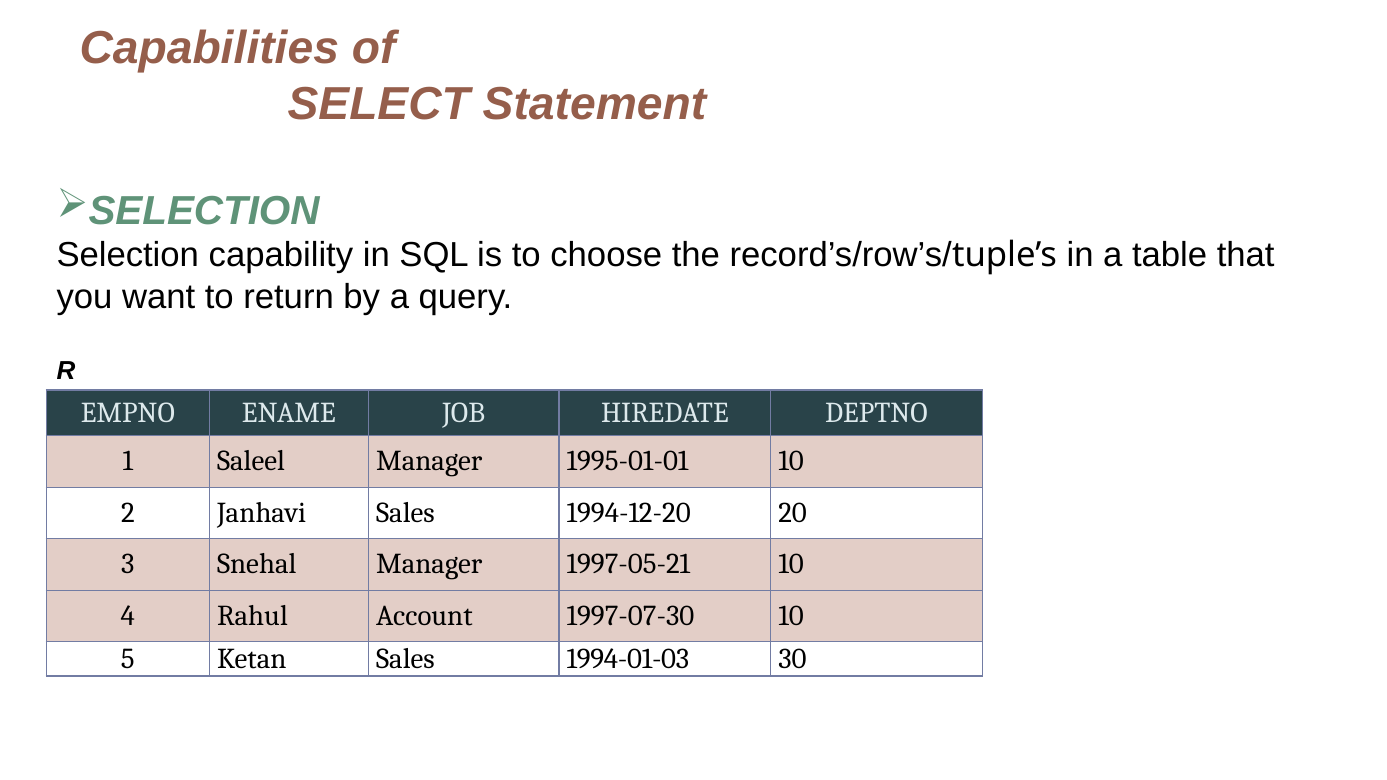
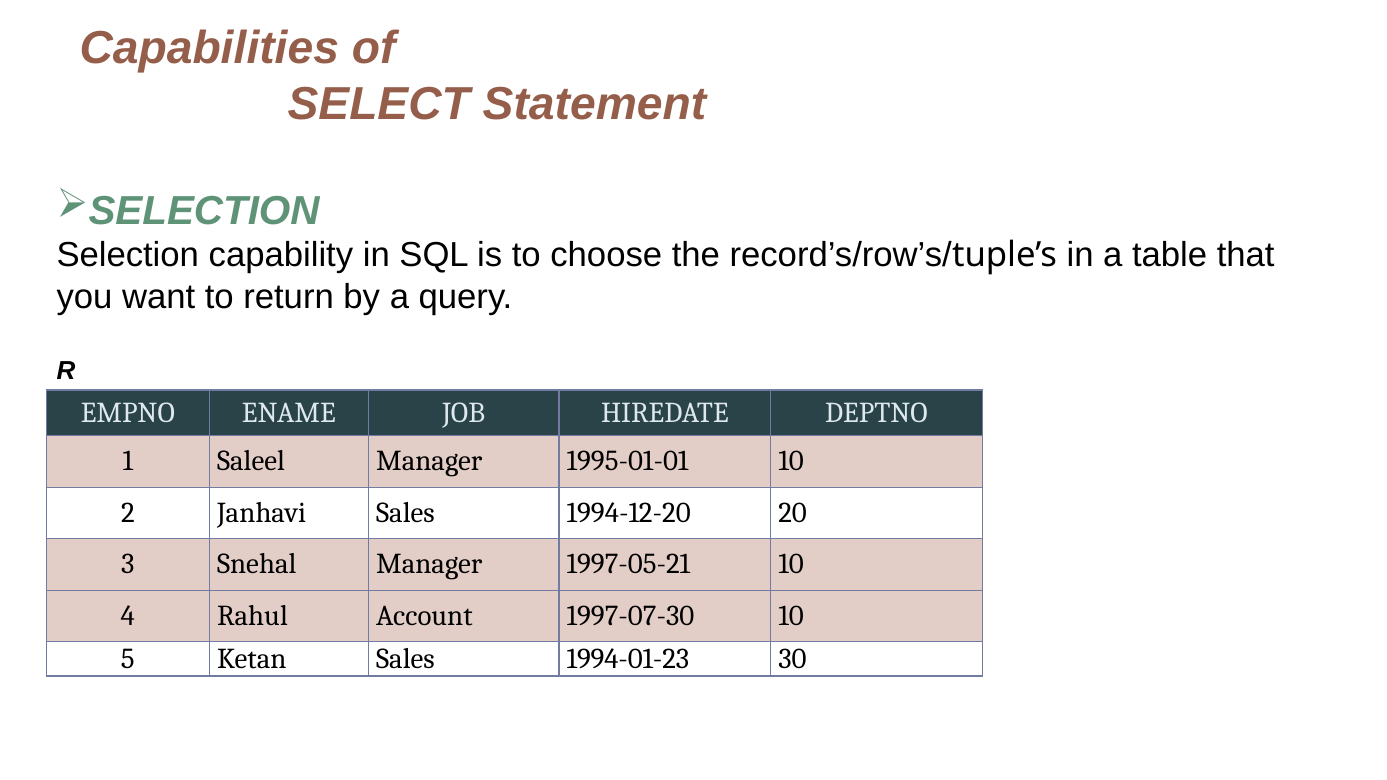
1994-01-03: 1994-01-03 -> 1994-01-23
